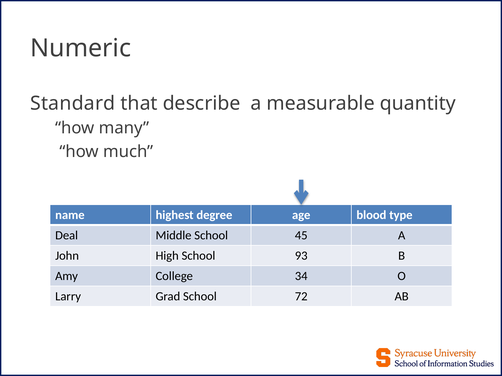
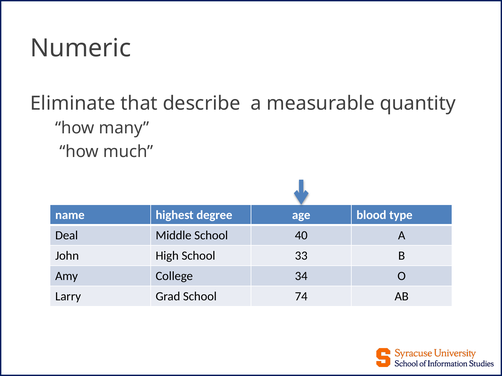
Standard: Standard -> Eliminate
45: 45 -> 40
93: 93 -> 33
72: 72 -> 74
